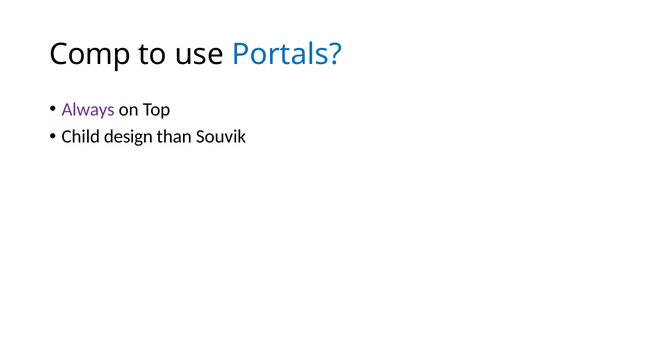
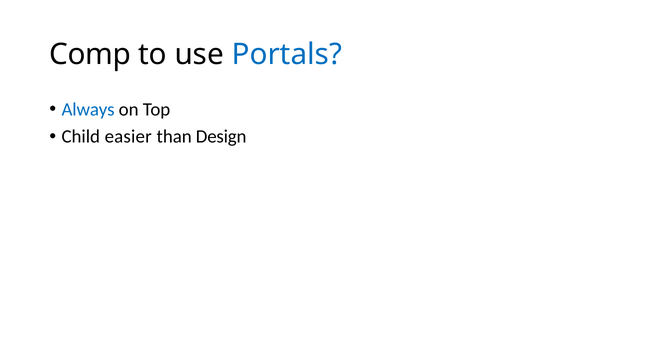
Always colour: purple -> blue
design: design -> easier
Souvik: Souvik -> Design
